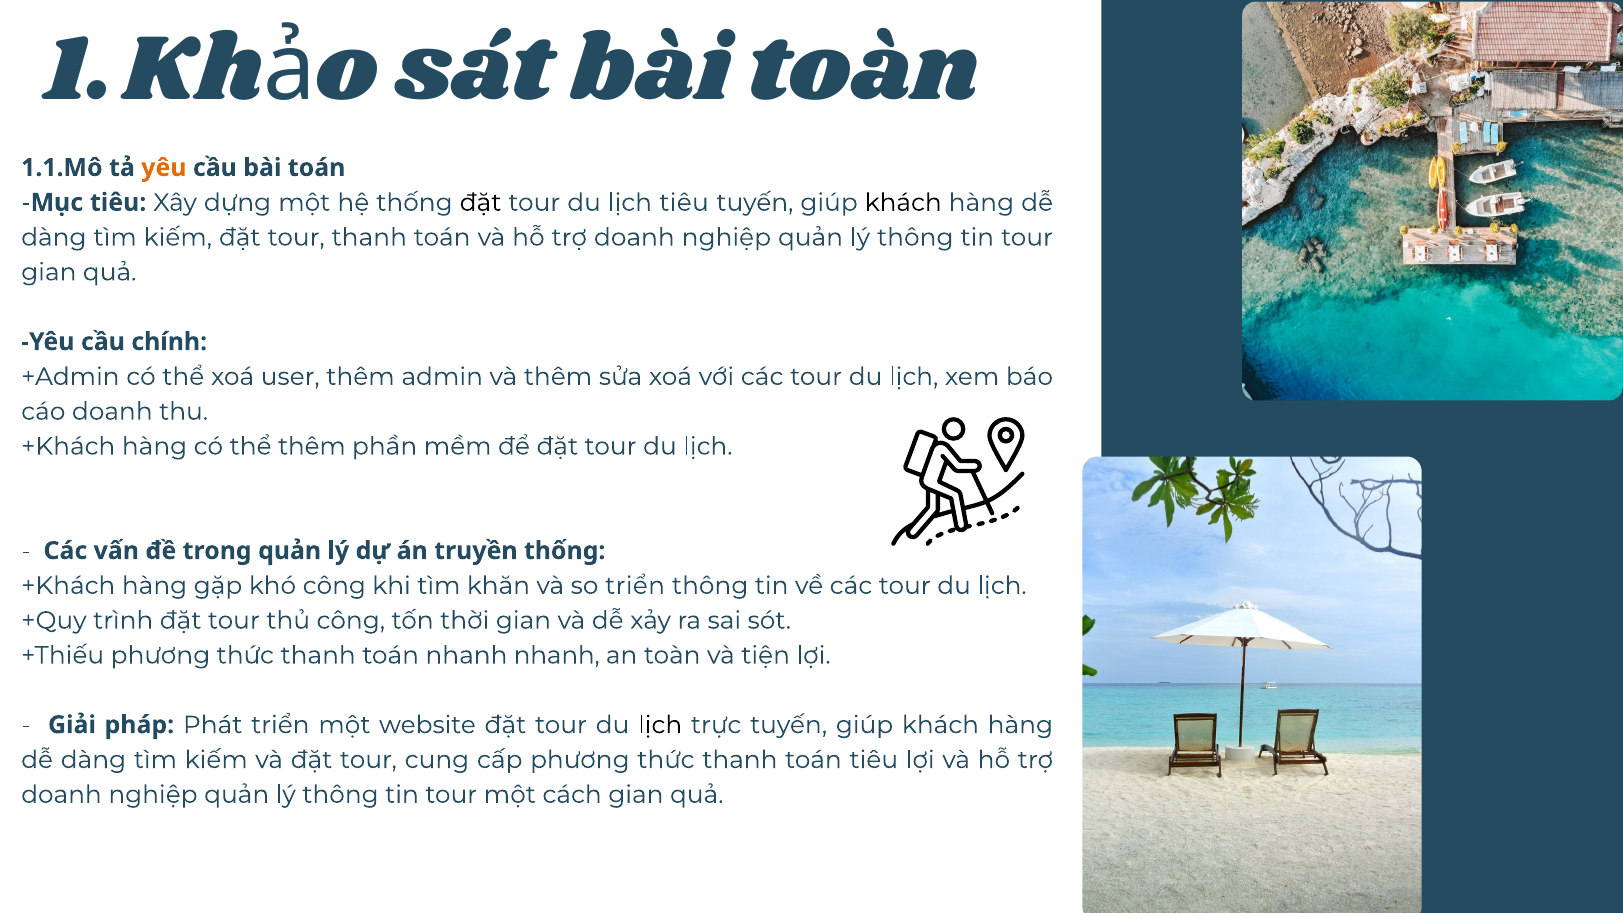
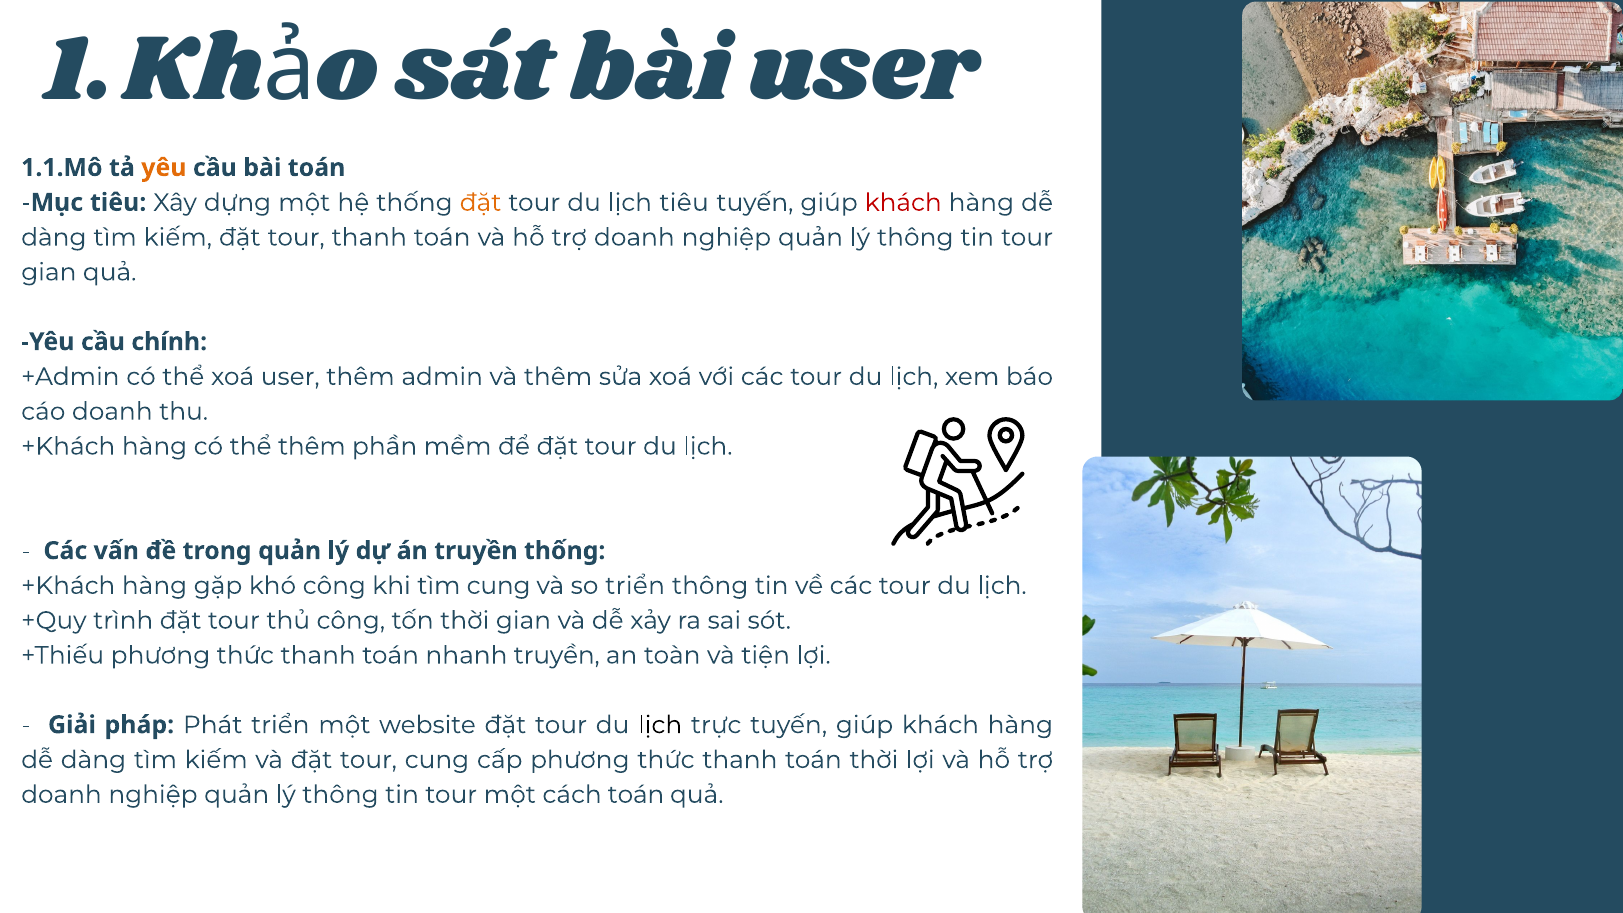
bài toàn: toàn -> user
đặt at (481, 203) colour: black -> orange
khách at (903, 203) colour: black -> red
tìm khăn: khăn -> cung
nhanh nhanh: nhanh -> truyền
toán tiêu: tiêu -> thời
cách gian: gian -> toán
